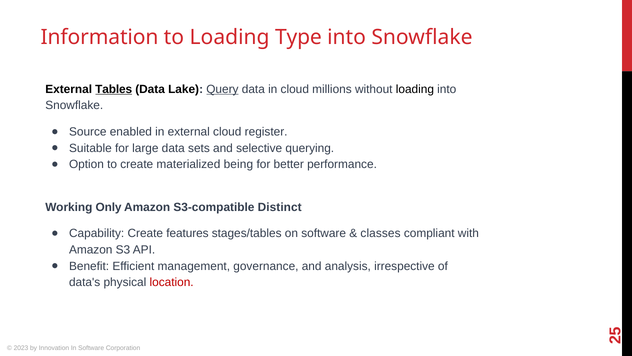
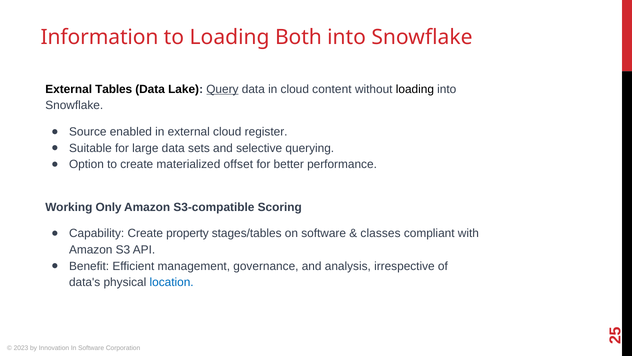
Type: Type -> Both
Tables underline: present -> none
millions: millions -> content
being: being -> offset
Distinct: Distinct -> Scoring
features: features -> property
location colour: red -> blue
